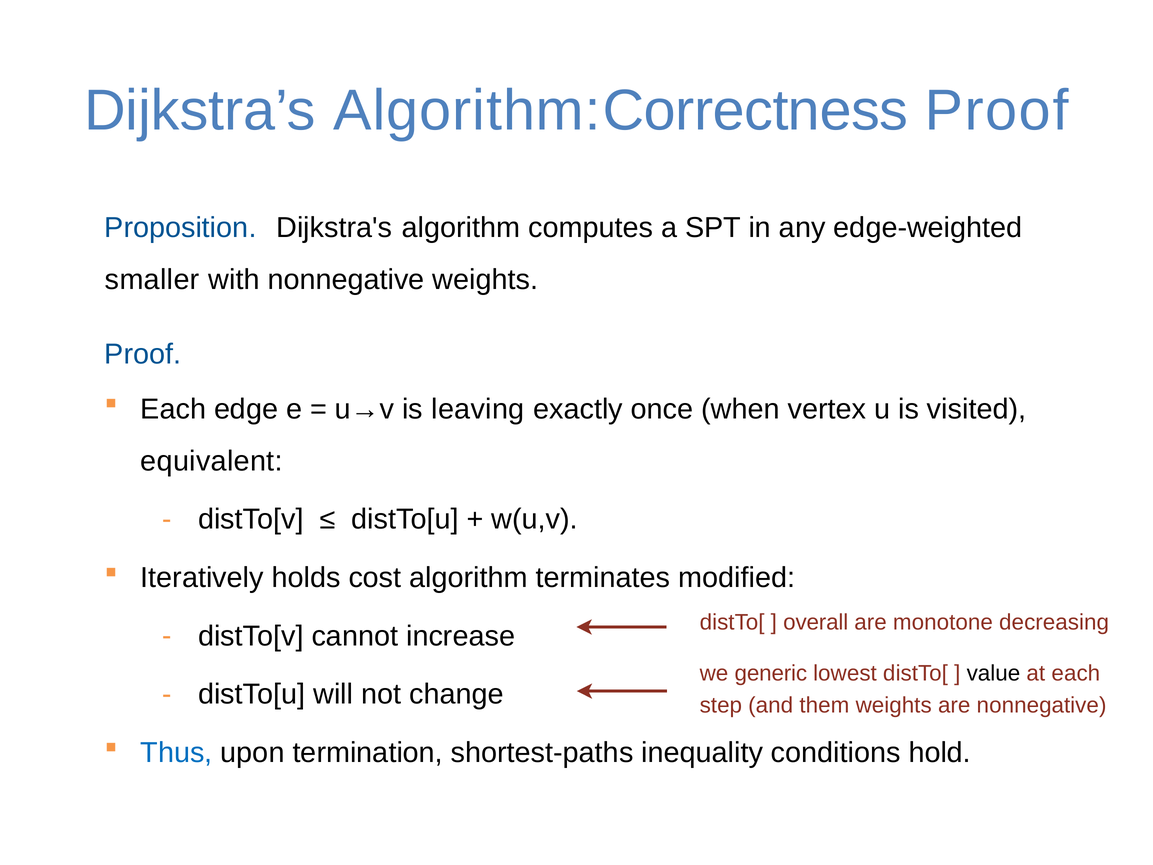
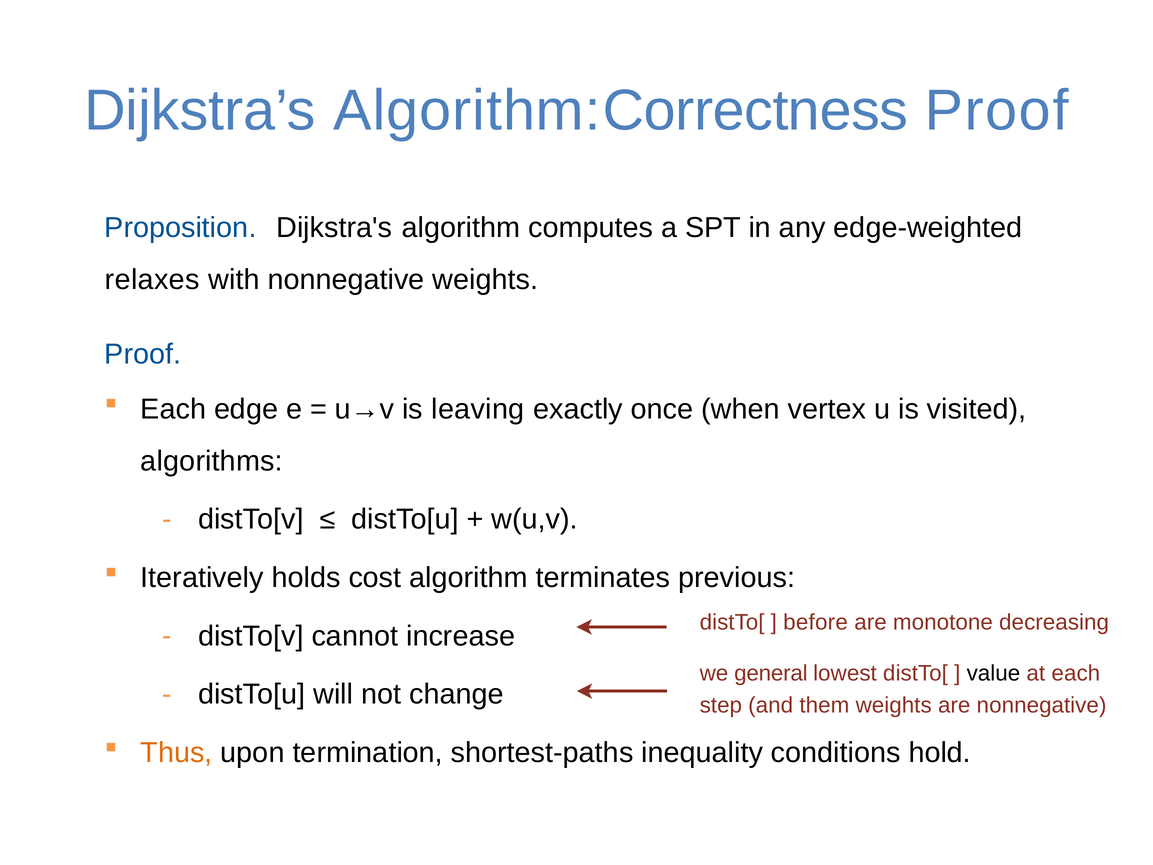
smaller: smaller -> relaxes
equivalent: equivalent -> algorithms
modified: modified -> previous
overall: overall -> before
generic: generic -> general
Thus colour: blue -> orange
